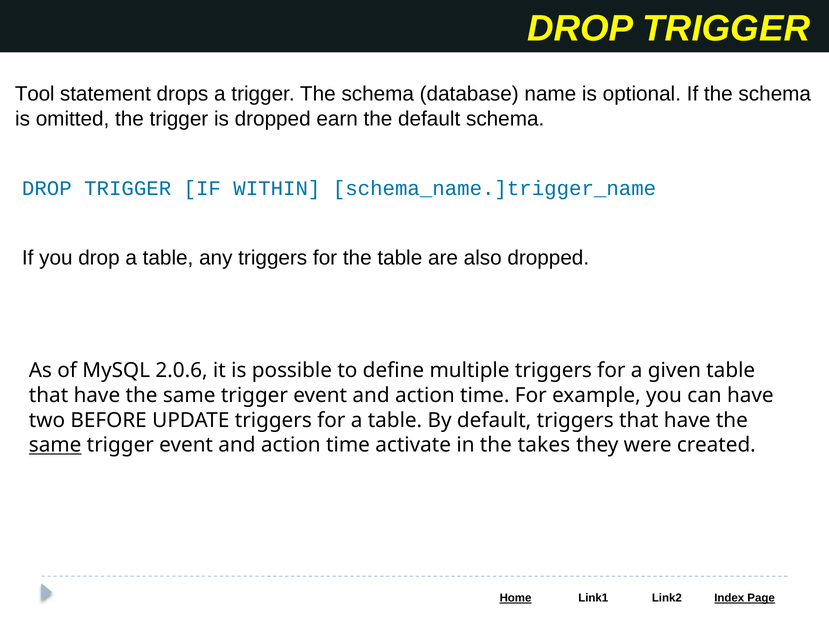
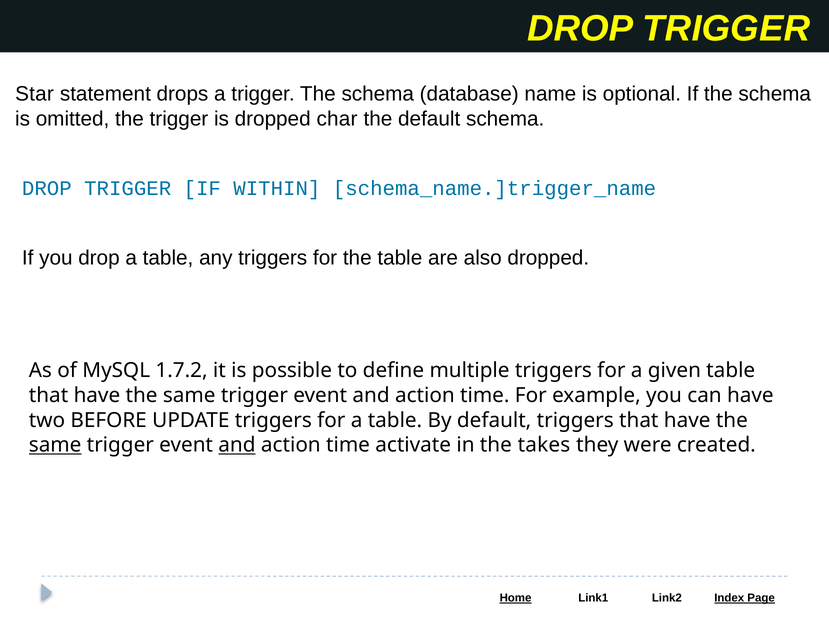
Tool: Tool -> Star
earn: earn -> char
2.0.6: 2.0.6 -> 1.7.2
and at (237, 445) underline: none -> present
